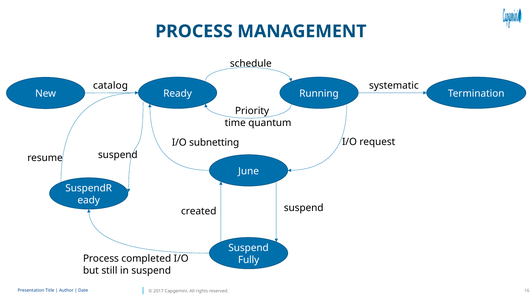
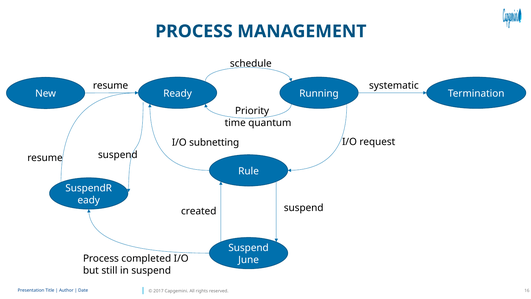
catalog at (110, 85): catalog -> resume
June: June -> Rule
Fully: Fully -> June
